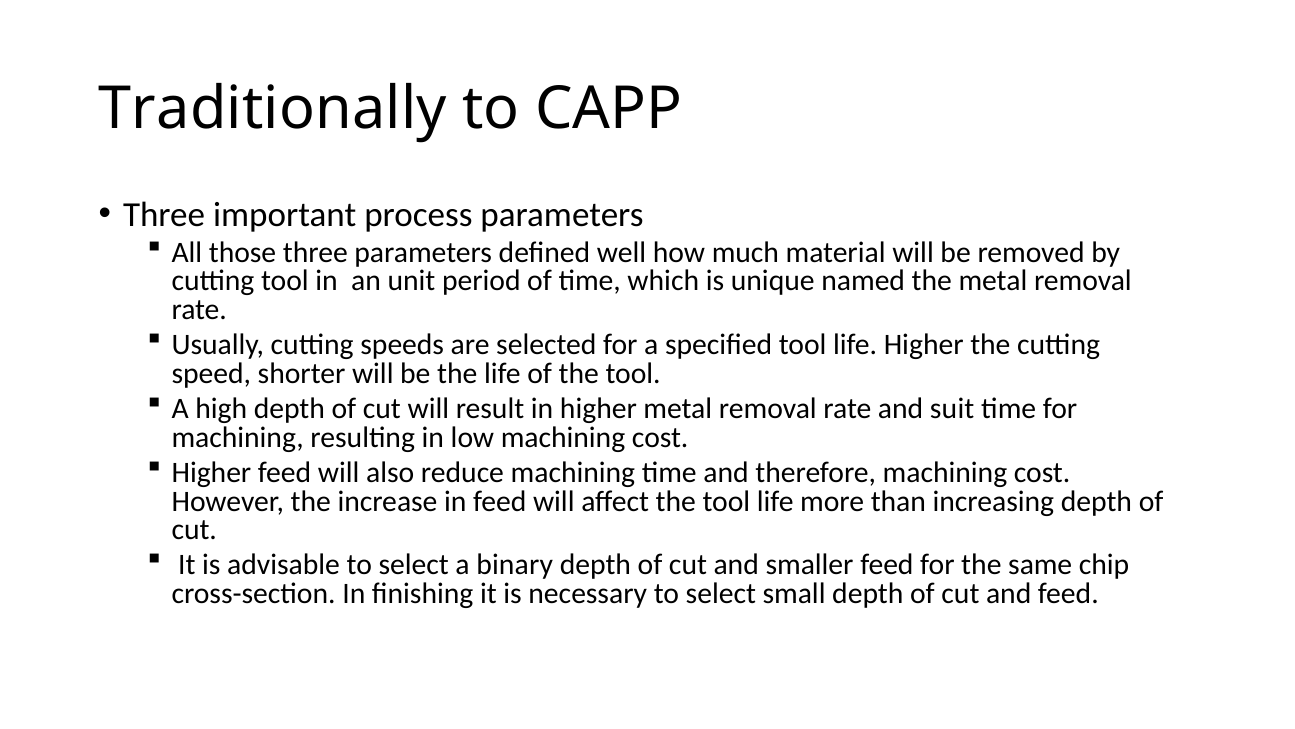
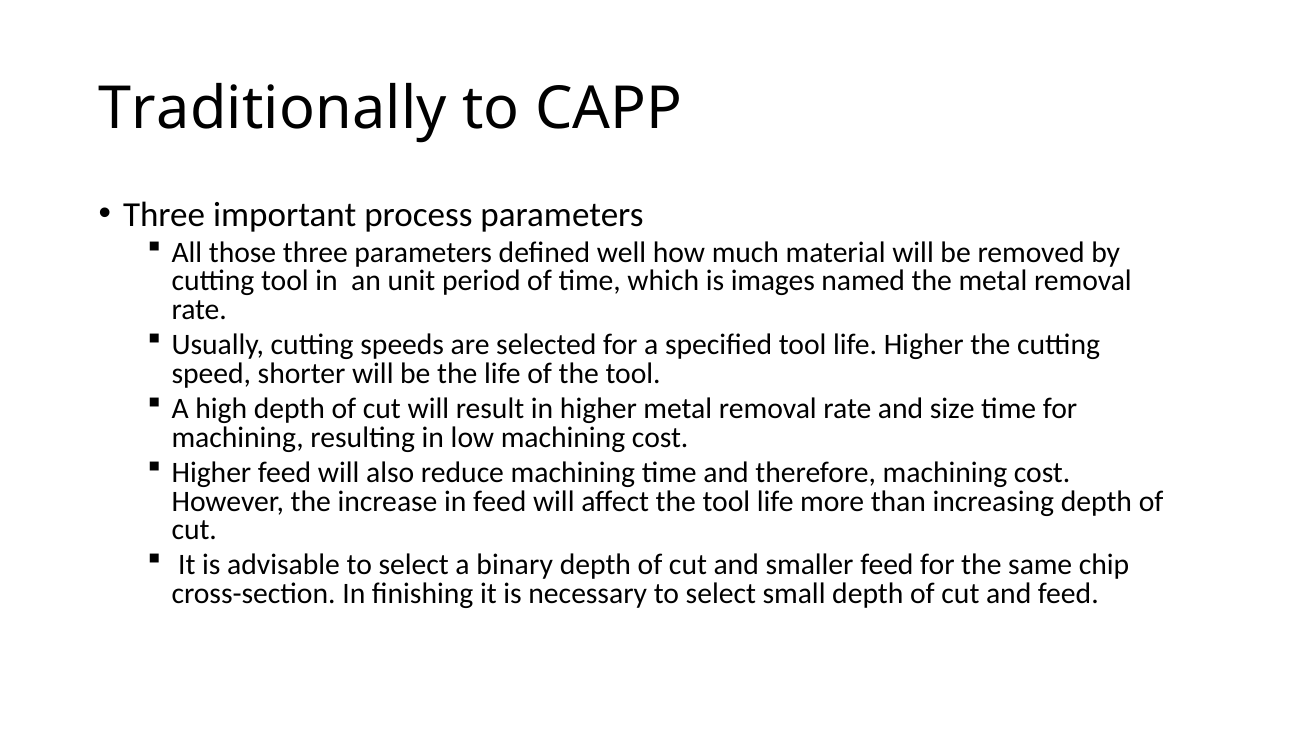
unique: unique -> images
suit: suit -> size
